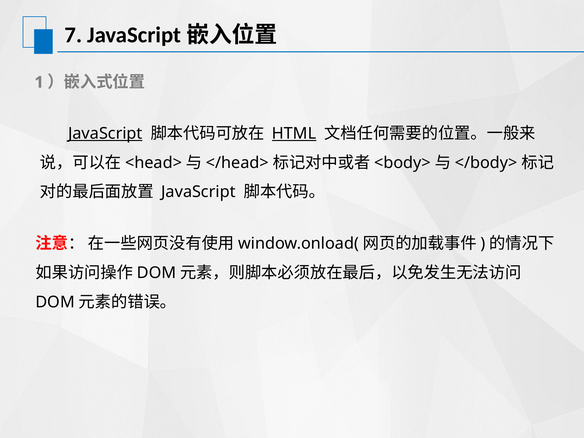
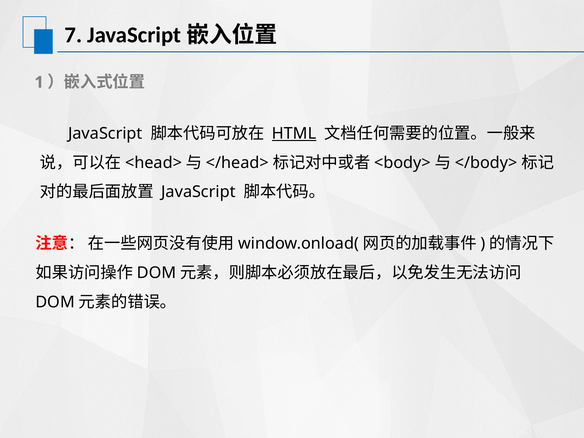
JavaScript at (105, 133) underline: present -> none
